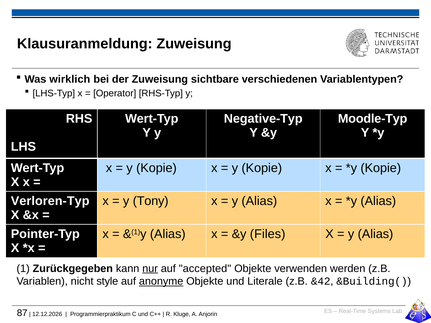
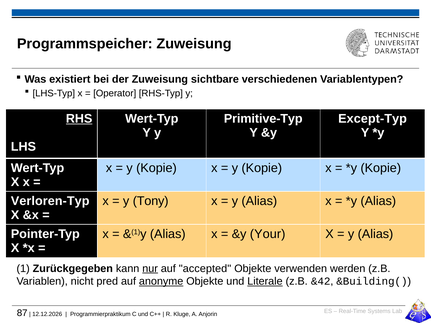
Klausuranmeldung: Klausuranmeldung -> Programmspeicher
wirklich: wirklich -> existiert
RHS underline: none -> present
Negative-Typ: Negative-Typ -> Primitive-Typ
Moodle-Typ: Moodle-Typ -> Except-Typ
Files: Files -> Your
style: style -> pred
Literale underline: none -> present
